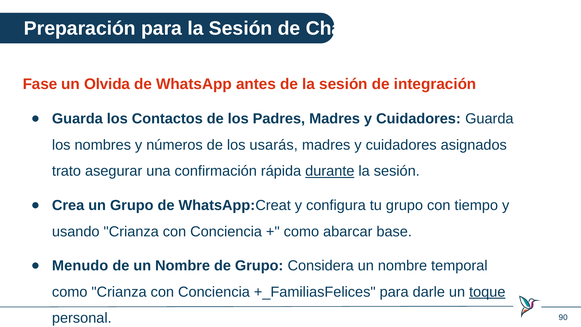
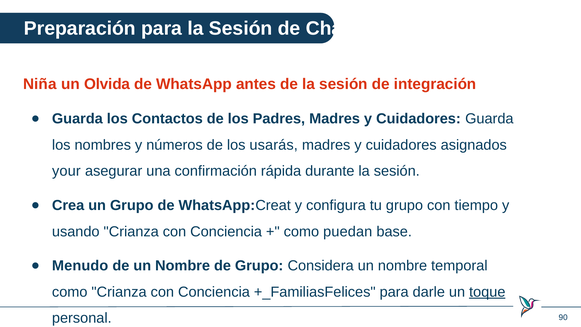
Fase: Fase -> Niña
trato: trato -> your
durante underline: present -> none
abarcar: abarcar -> puedan
